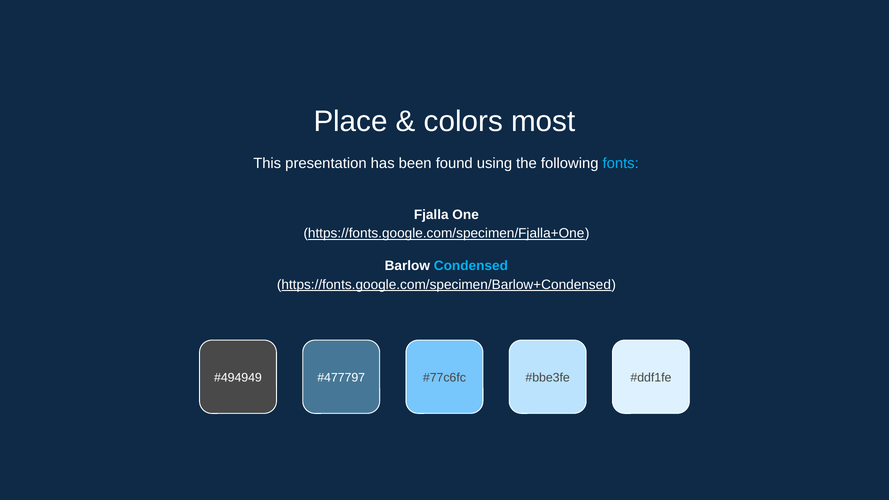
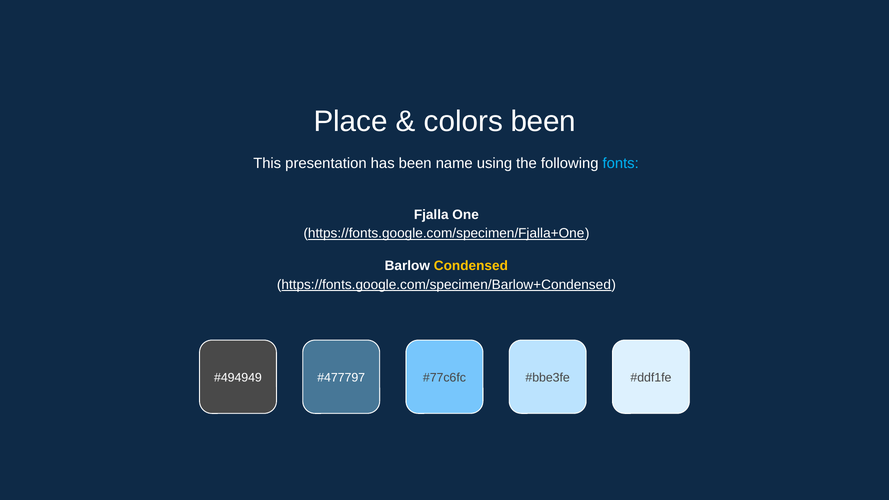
colors most: most -> been
found: found -> name
Condensed colour: light blue -> yellow
